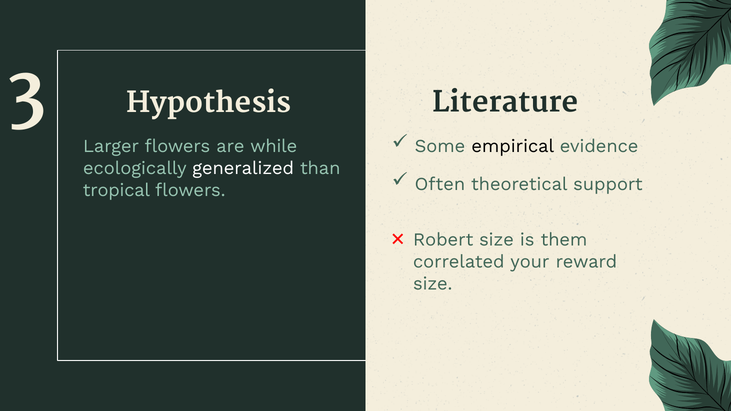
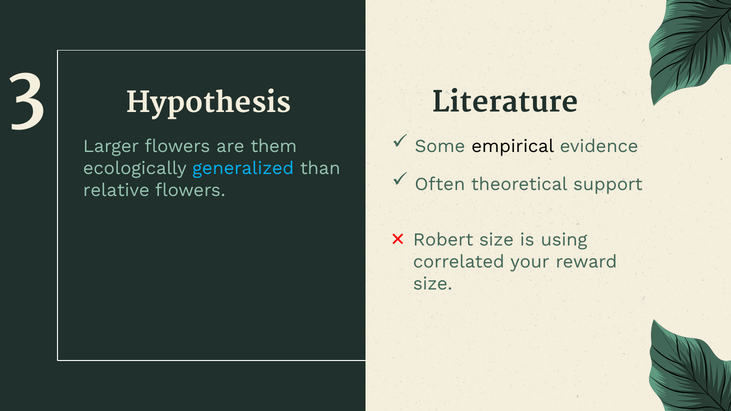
while: while -> them
generalized colour: white -> light blue
tropical: tropical -> relative
them: them -> using
